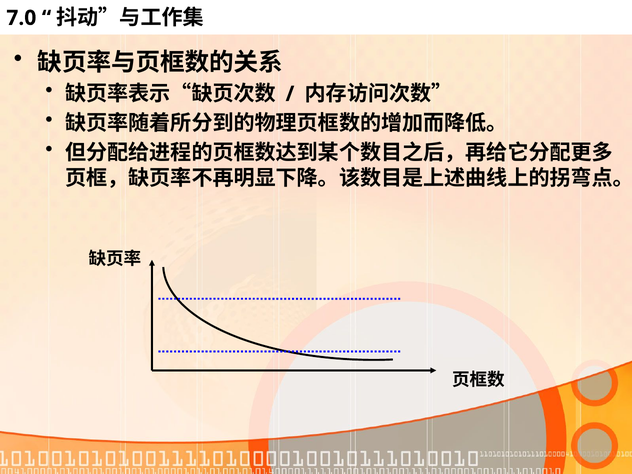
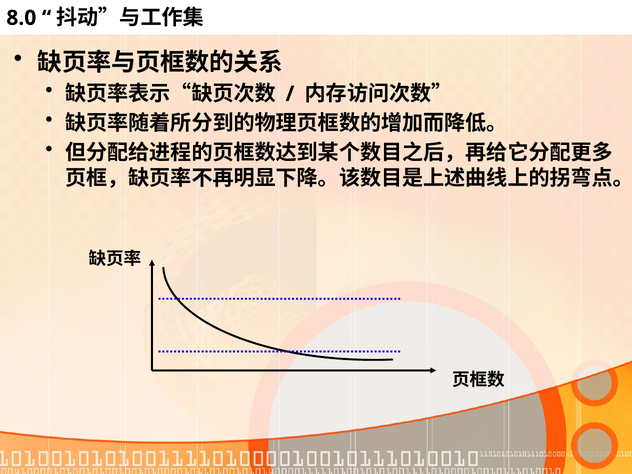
7.0: 7.0 -> 8.0
